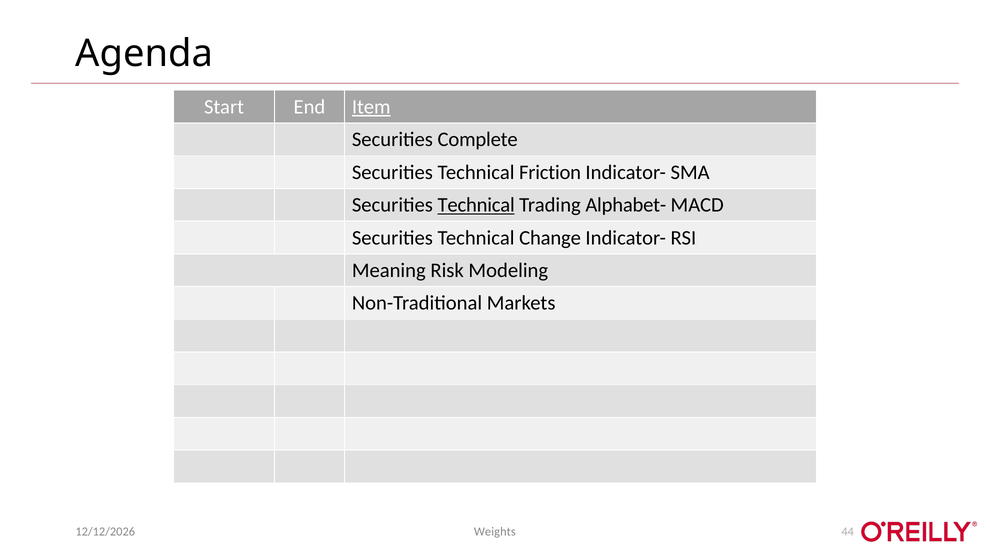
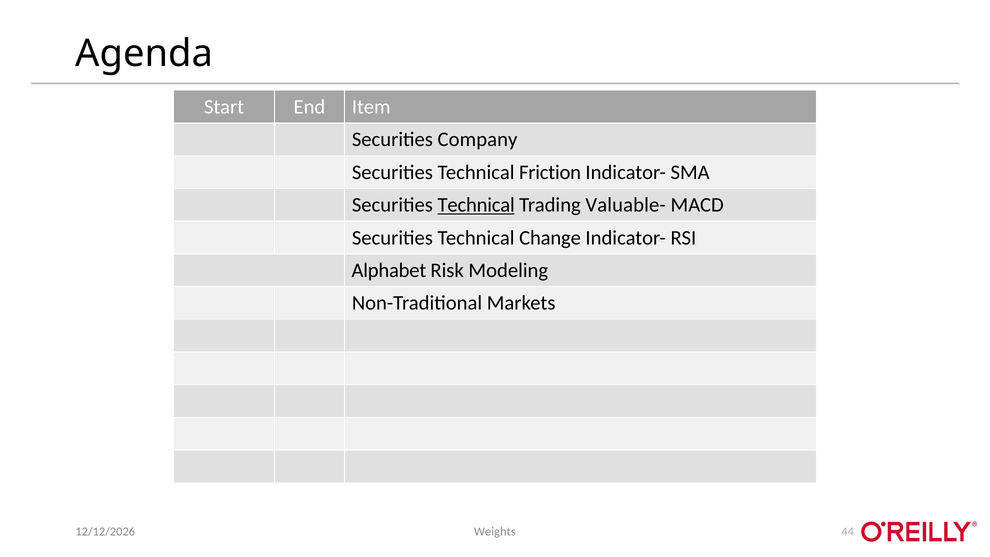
Item underline: present -> none
Complete: Complete -> Company
Alphabet-: Alphabet- -> Valuable-
Meaning: Meaning -> Alphabet
